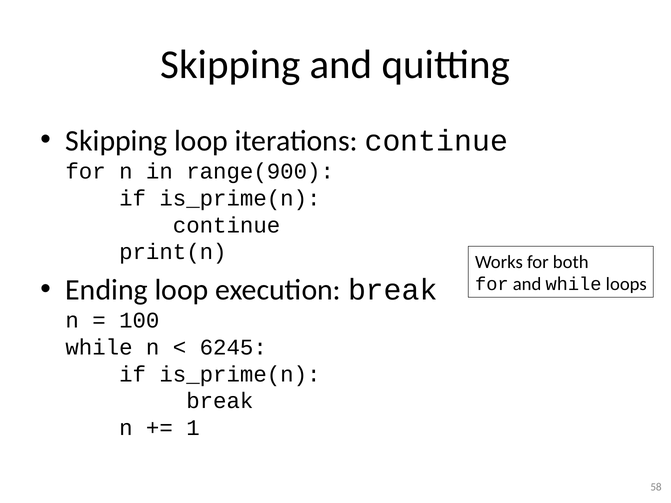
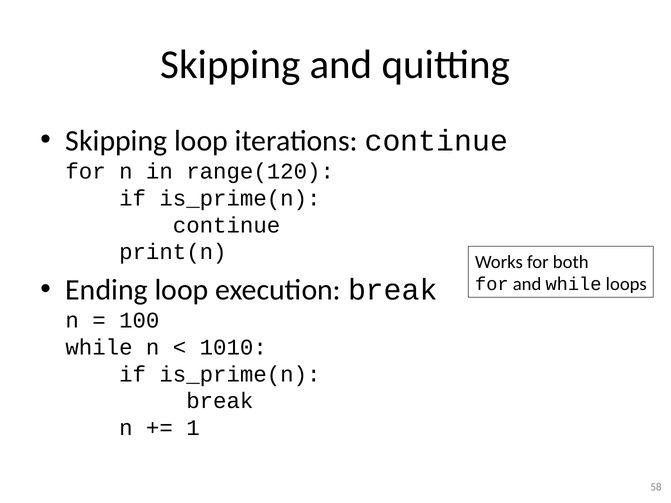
range(900: range(900 -> range(120
6245: 6245 -> 1010
